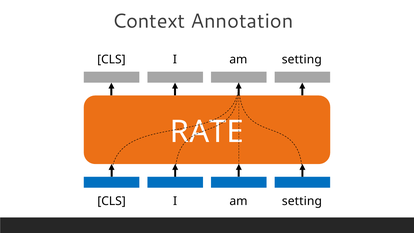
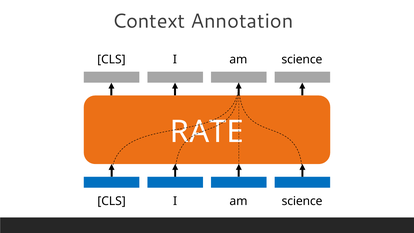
setting at (302, 60): setting -> science
setting at (302, 201): setting -> science
